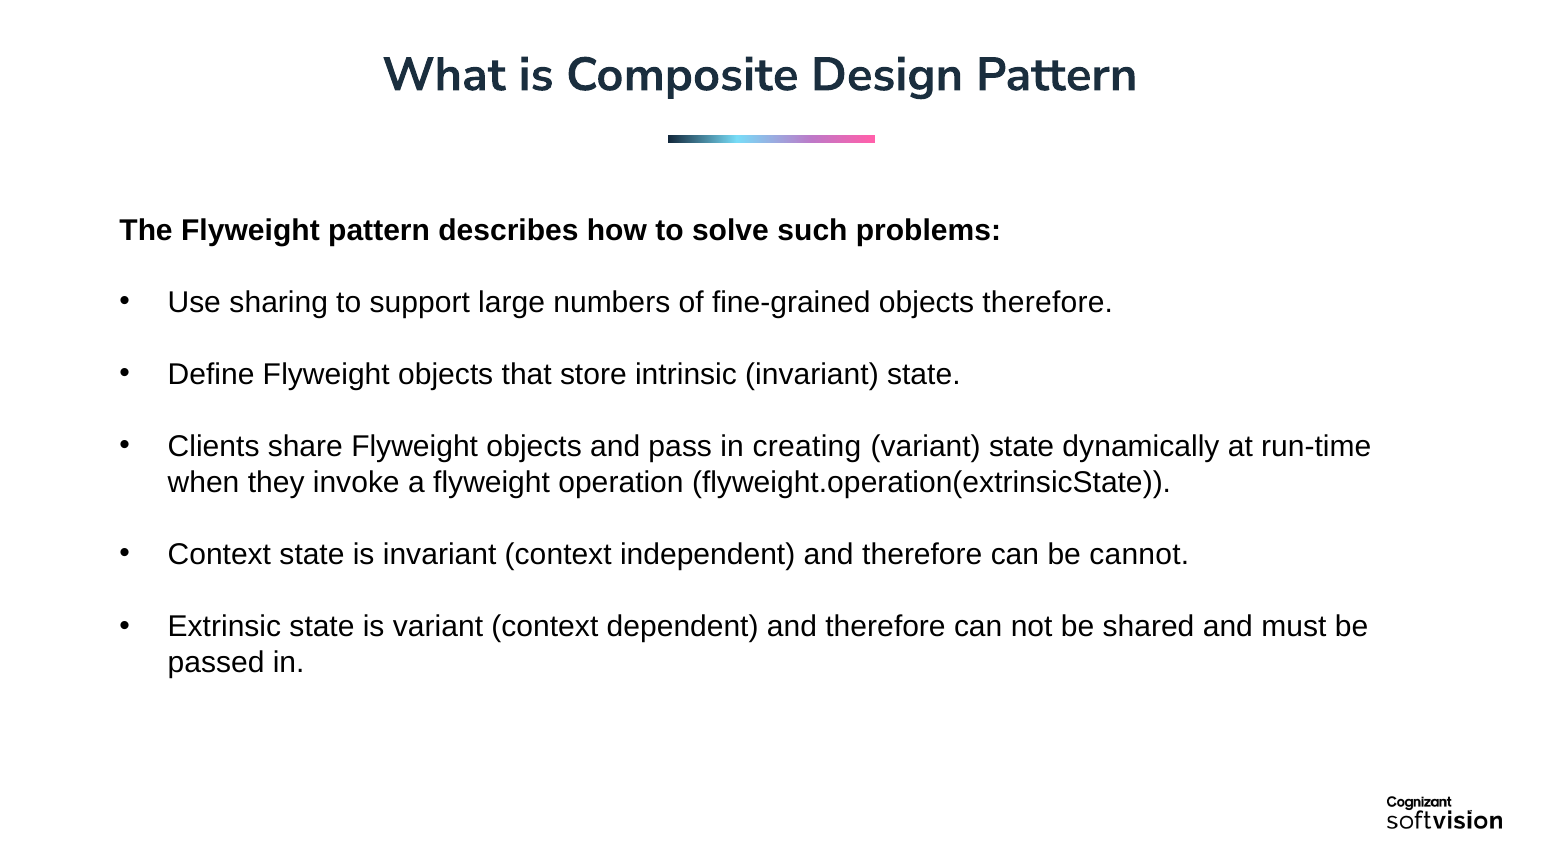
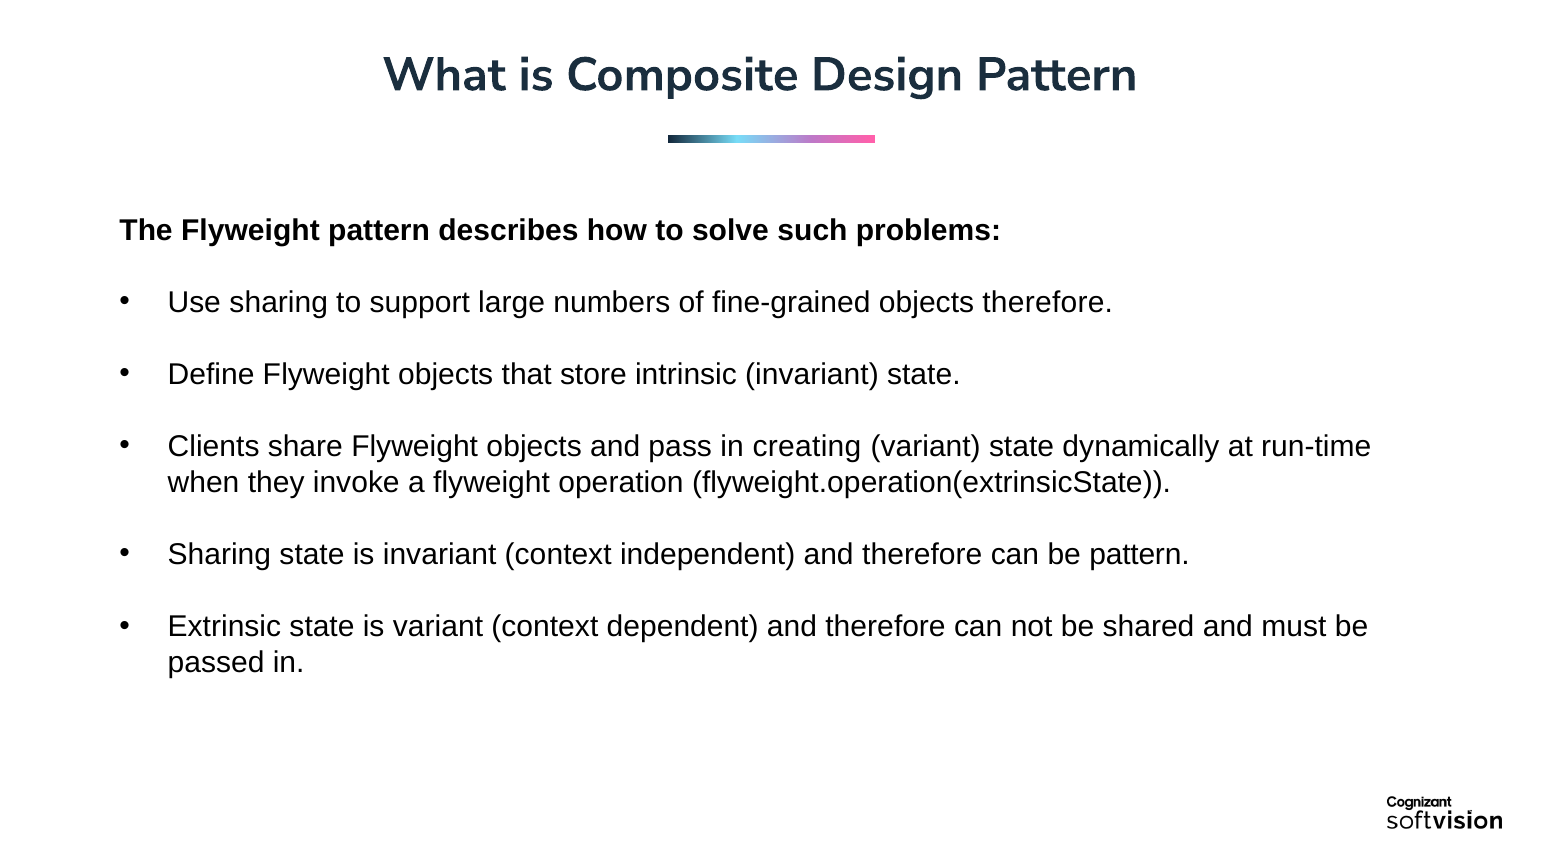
Context at (219, 555): Context -> Sharing
be cannot: cannot -> pattern
